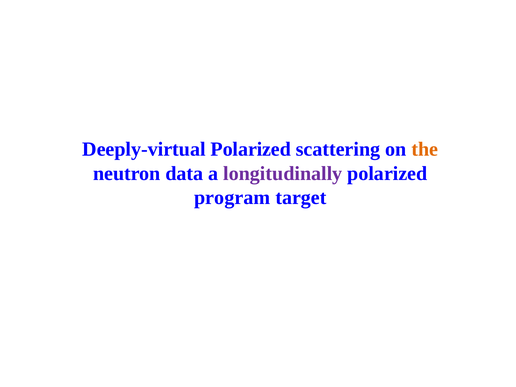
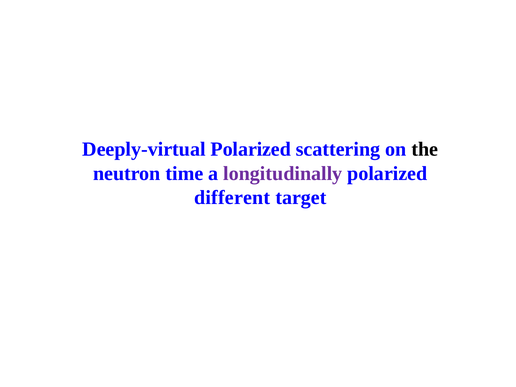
the colour: orange -> black
data: data -> time
program: program -> different
